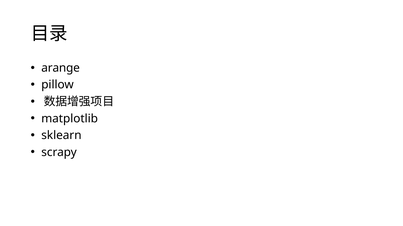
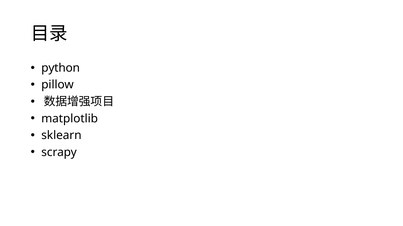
arange: arange -> python
